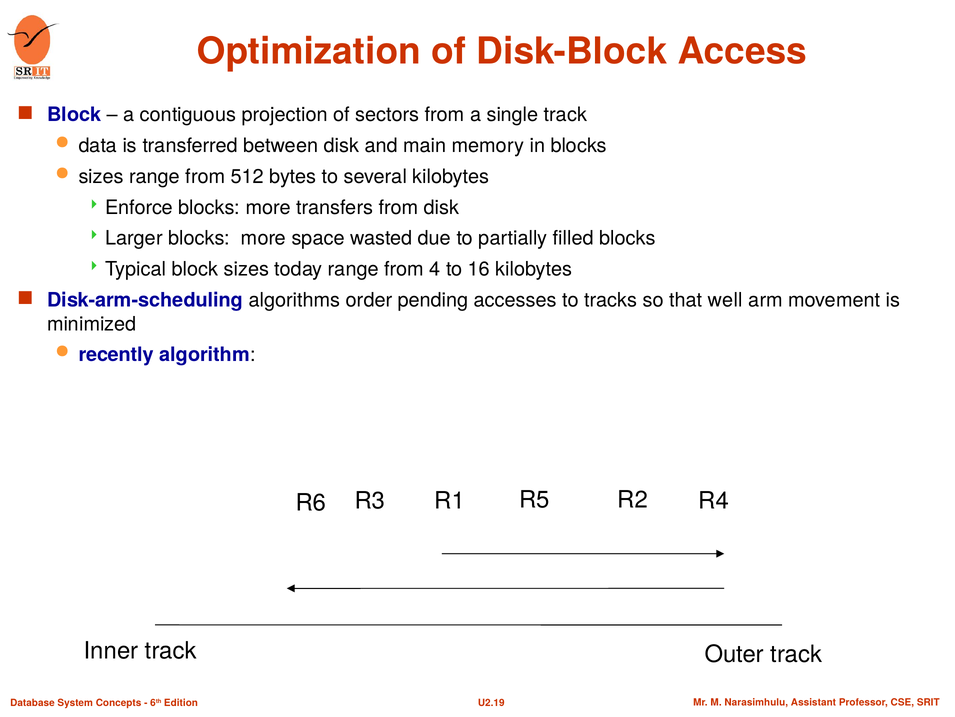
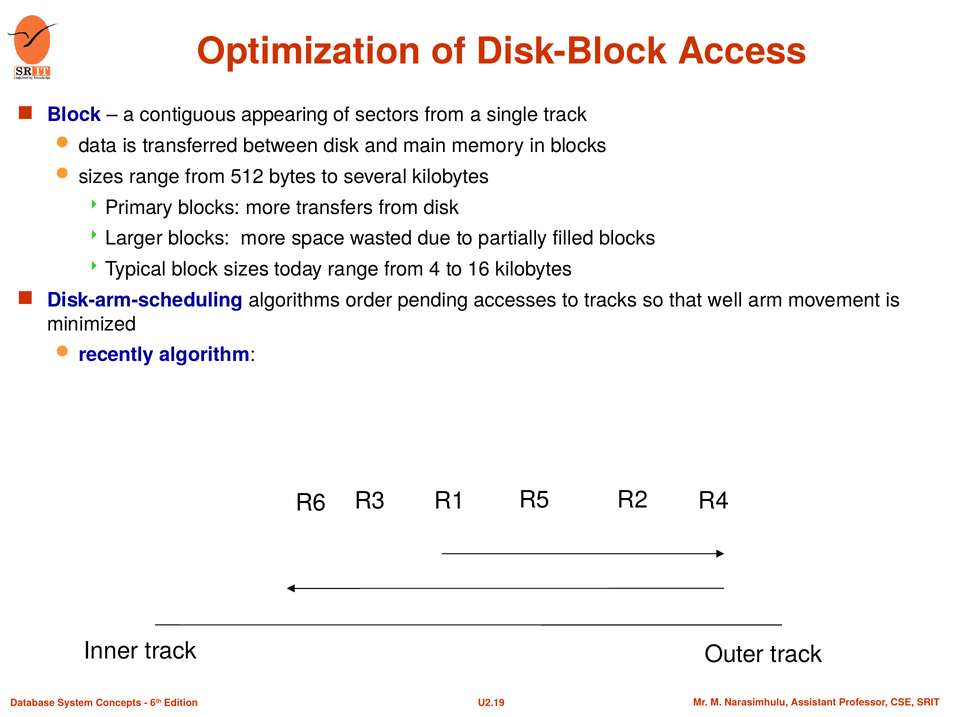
projection: projection -> appearing
Enforce: Enforce -> Primary
